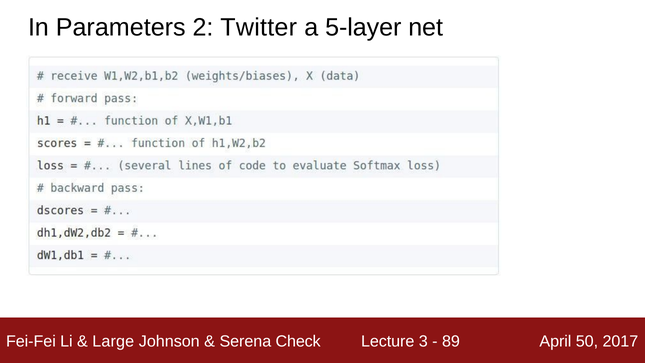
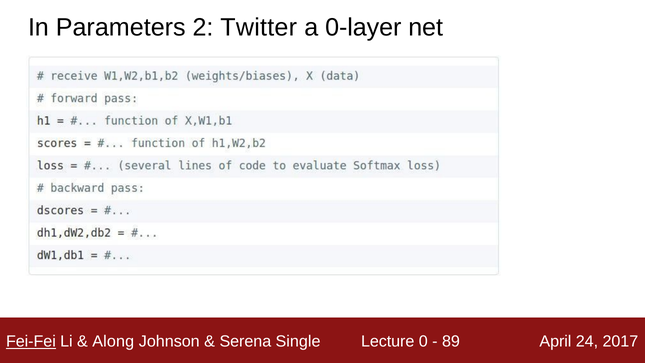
5-layer: 5-layer -> 0-layer
Fei-Fei underline: none -> present
Large: Large -> Along
Check: Check -> Single
3: 3 -> 0
50: 50 -> 24
